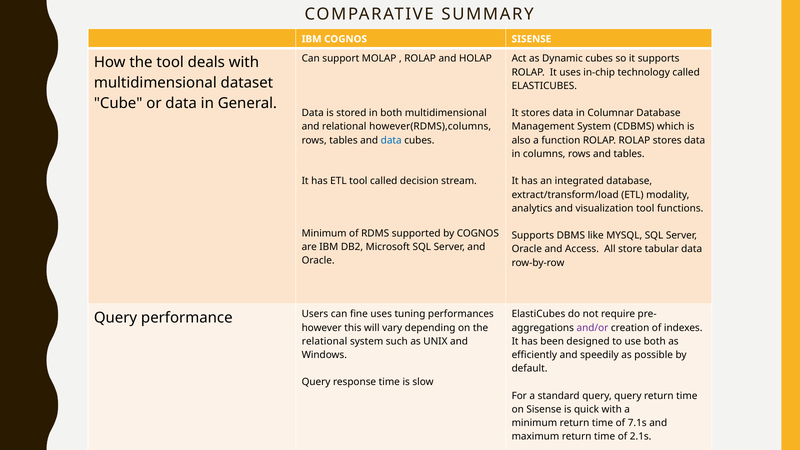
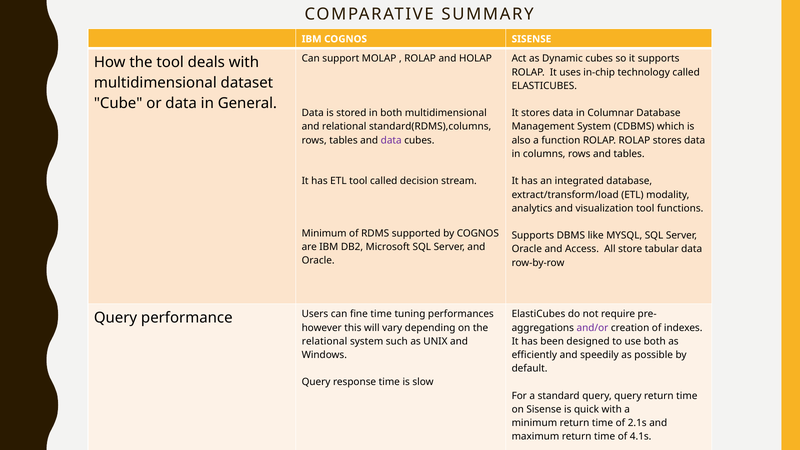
however(RDMS),columns: however(RDMS),columns -> standard(RDMS),columns
data at (391, 140) colour: blue -> purple
fine uses: uses -> time
7.1s: 7.1s -> 2.1s
2.1s: 2.1s -> 4.1s
